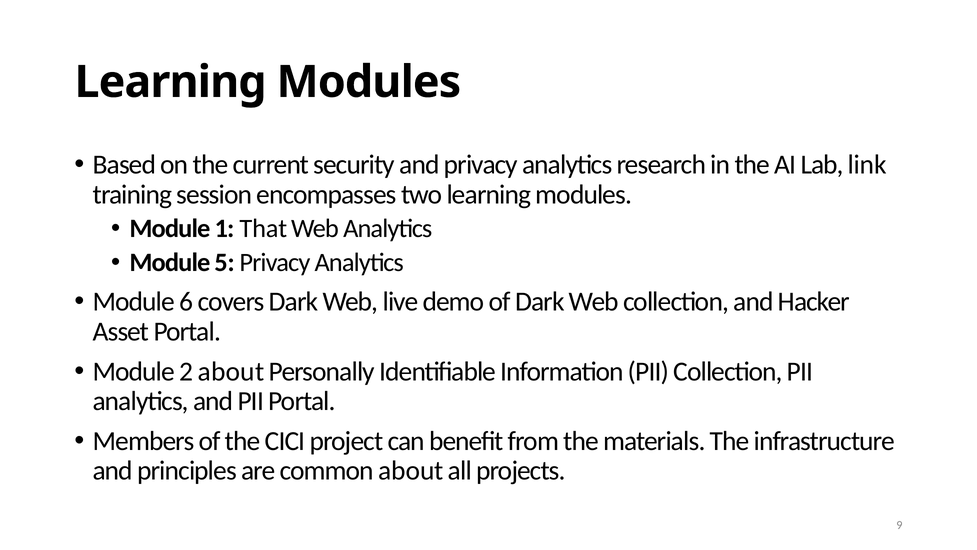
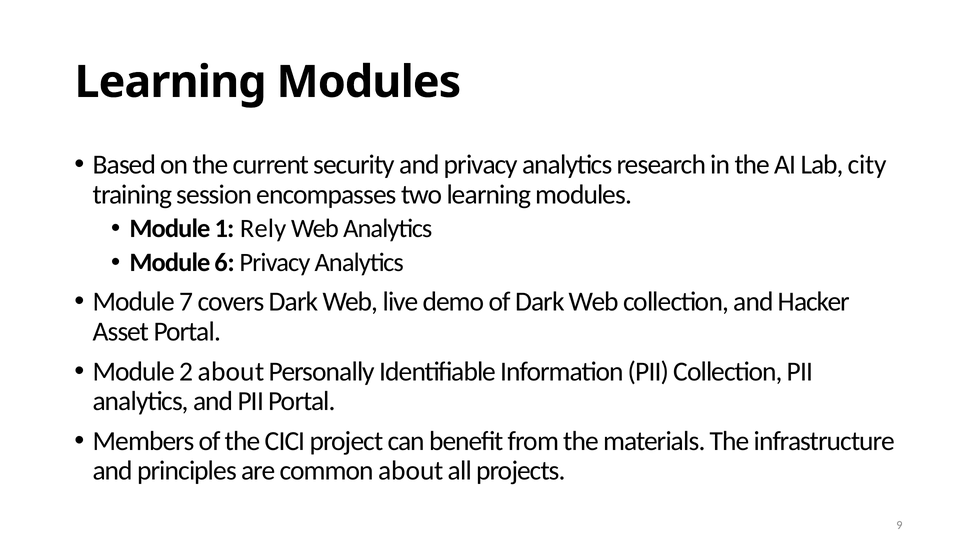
link: link -> city
That: That -> Rely
5: 5 -> 6
6: 6 -> 7
